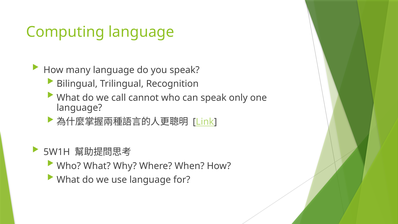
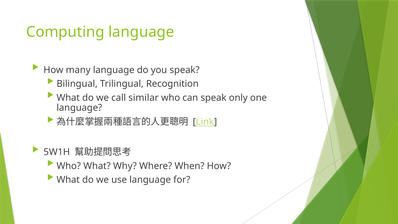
cannot: cannot -> similar
